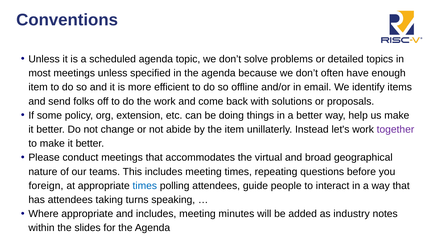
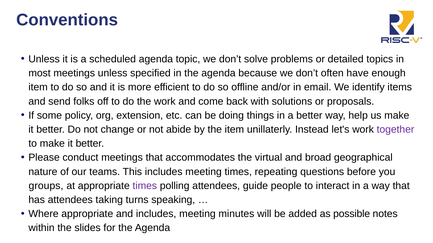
foreign: foreign -> groups
times at (145, 186) colour: blue -> purple
industry: industry -> possible
